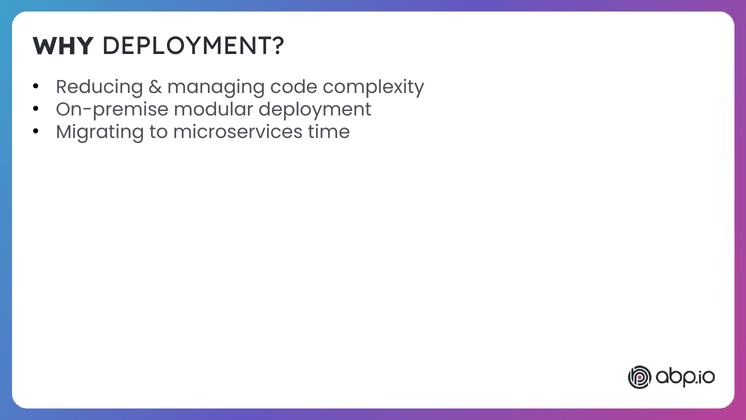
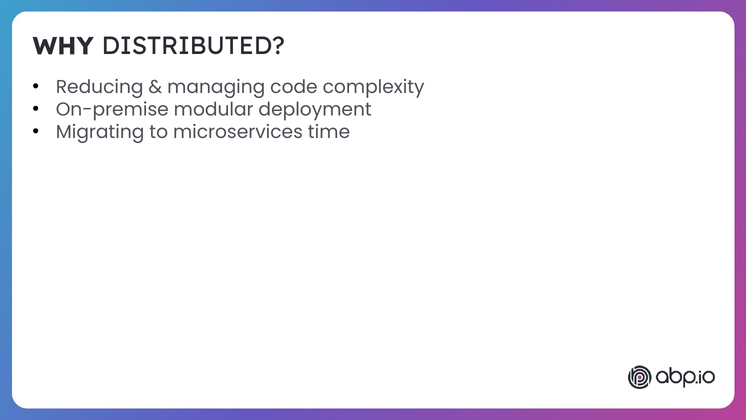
WHY DEPLOYMENT: DEPLOYMENT -> DISTRIBUTED
